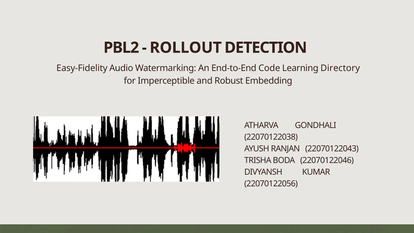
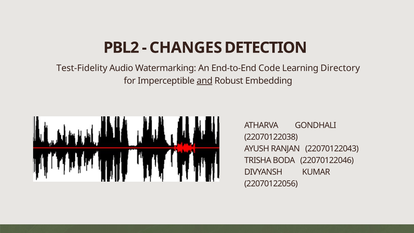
ROLLOUT: ROLLOUT -> CHANGES
Easy‑Fidelity: Easy‑Fidelity -> Test‑Fidelity
and underline: none -> present
